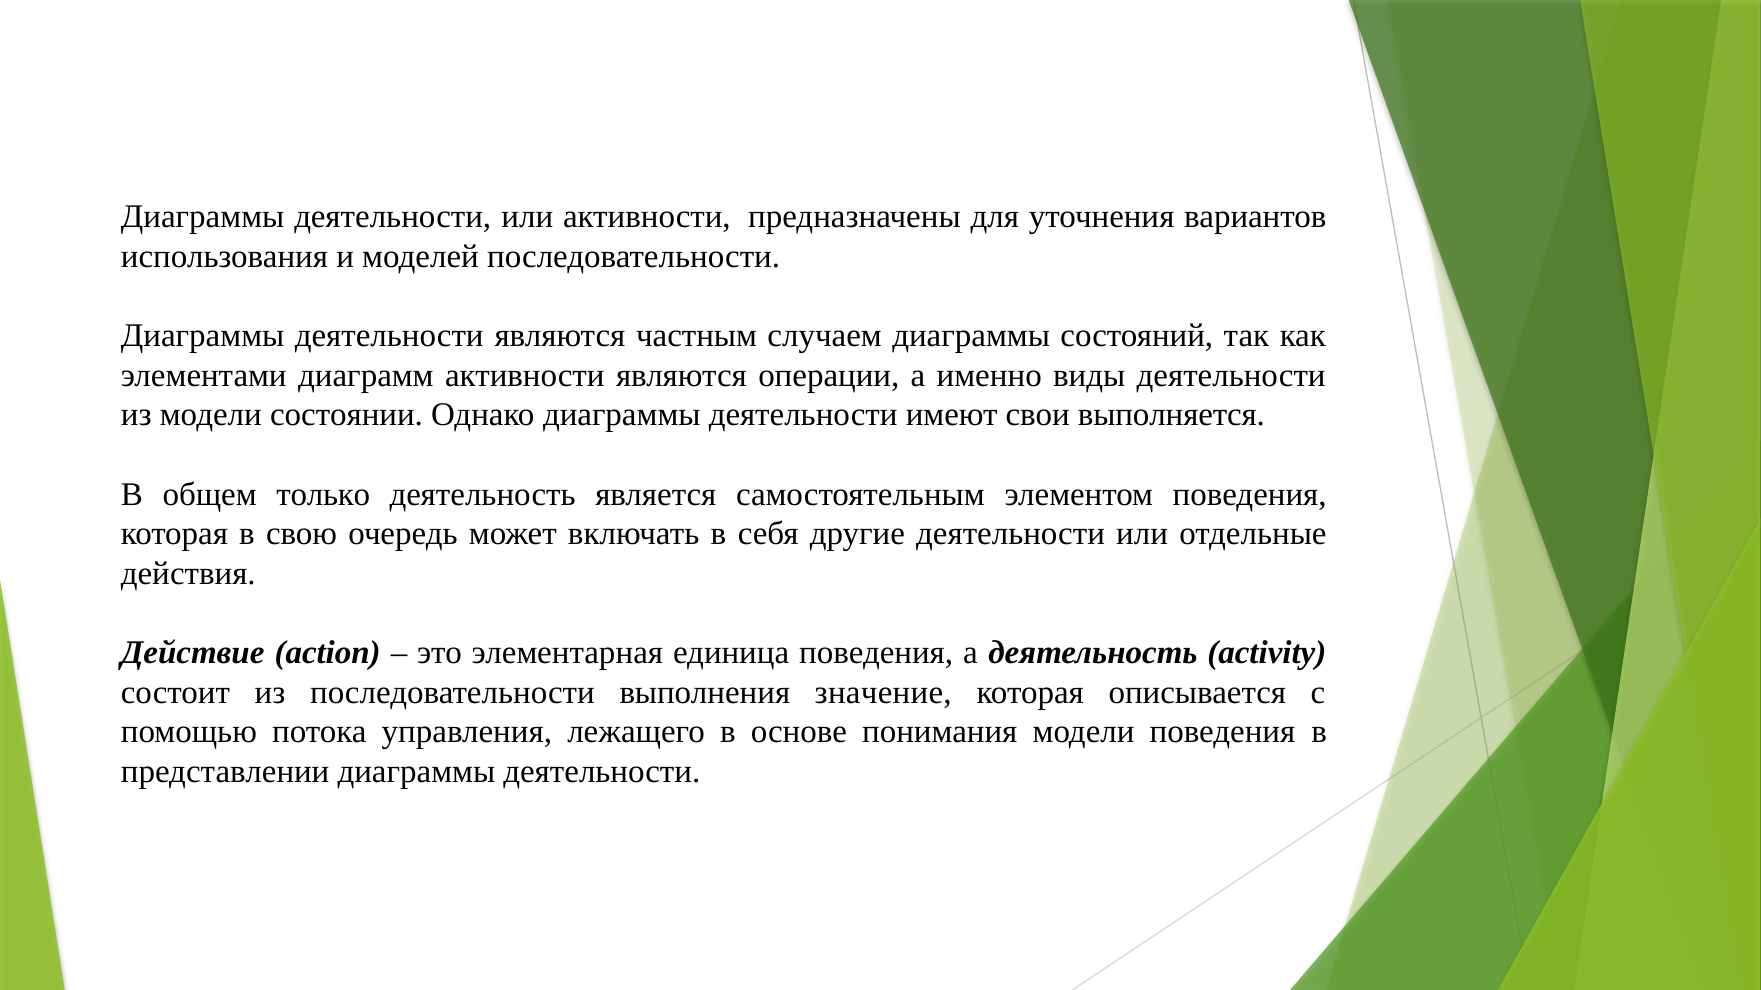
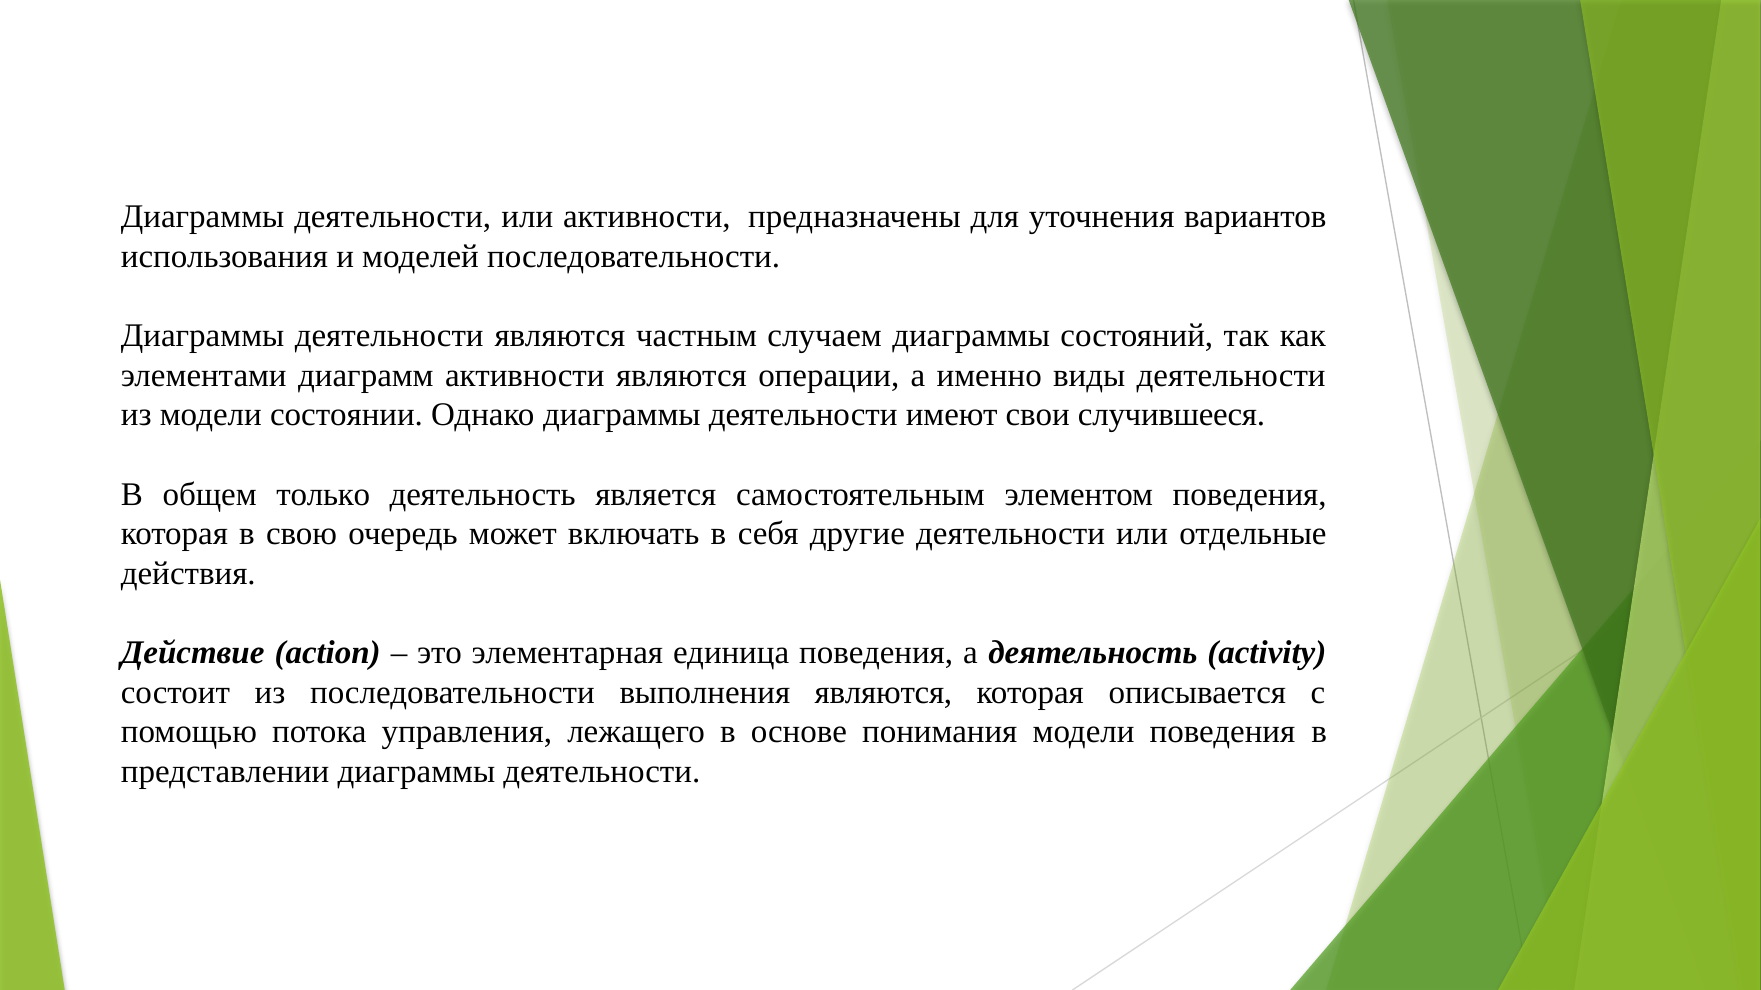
выполняется: выполняется -> случившееся
выполнения значение: значение -> являются
